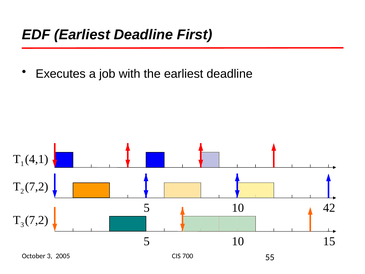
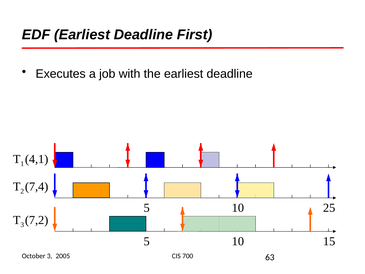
7,2 at (37, 186): 7,2 -> 7,4
42: 42 -> 25
55: 55 -> 63
